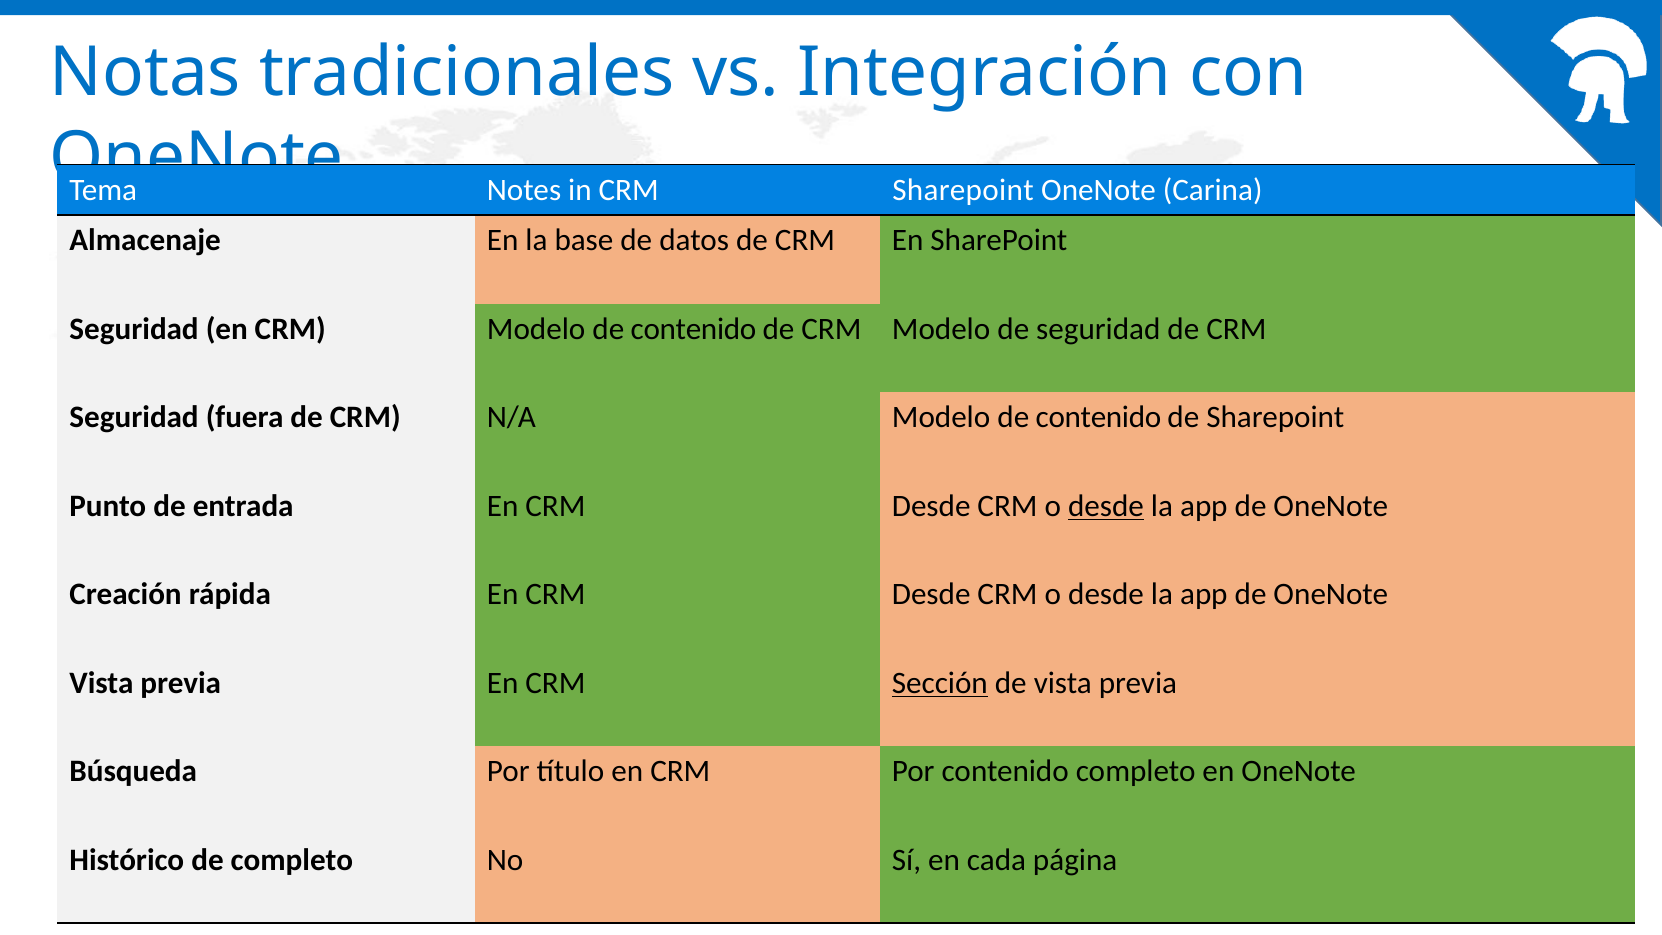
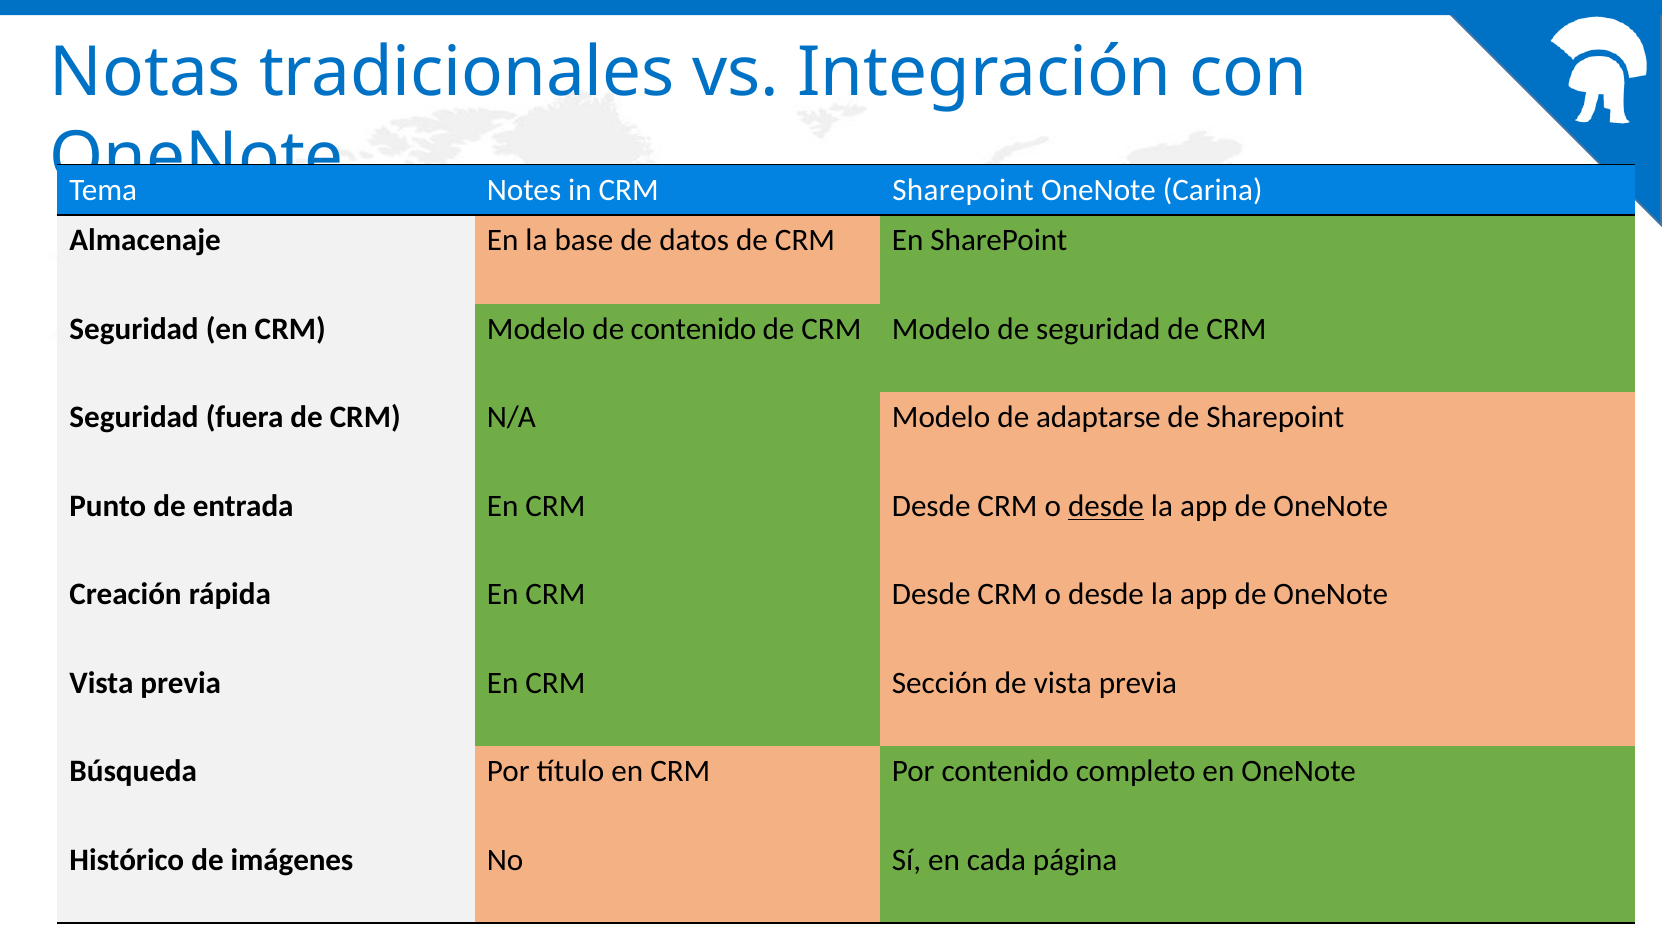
N/A Modelo de contenido: contenido -> adaptarse
Sección underline: present -> none
de completo: completo -> imágenes
